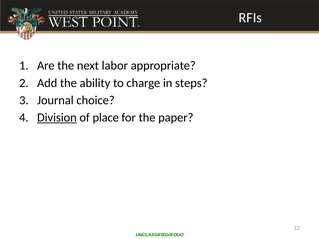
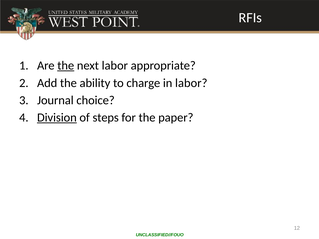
the at (66, 66) underline: none -> present
in steps: steps -> labor
place: place -> steps
